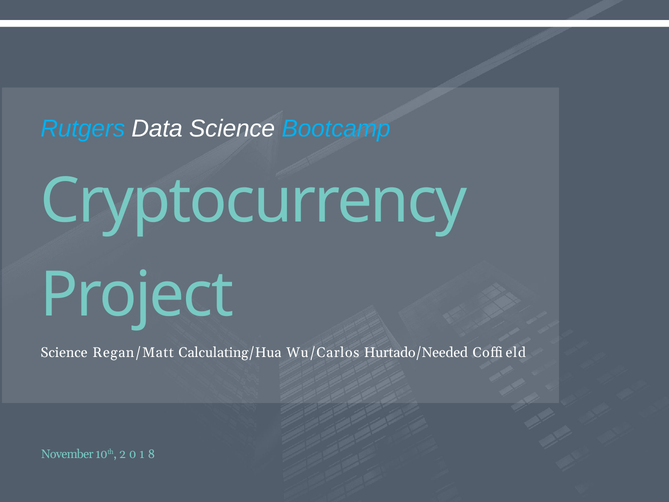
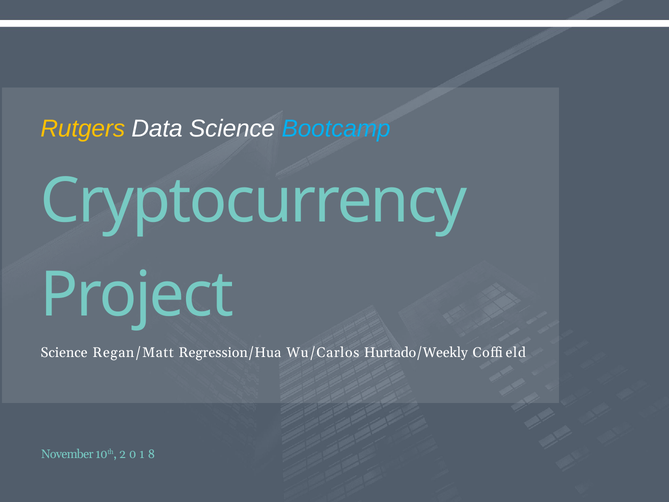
Rutgers colour: light blue -> yellow
Calculating/Hua: Calculating/Hua -> Regression/Hua
Hurtado/Needed: Hurtado/Needed -> Hurtado/Weekly
